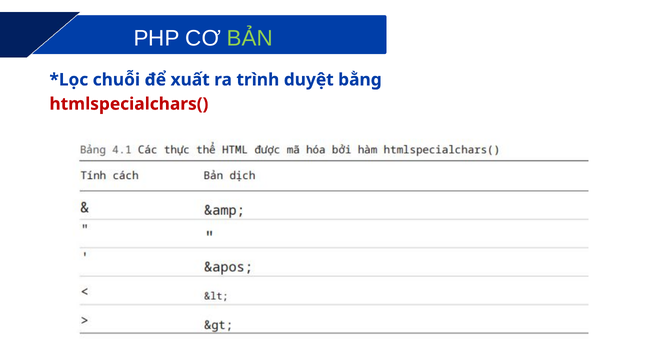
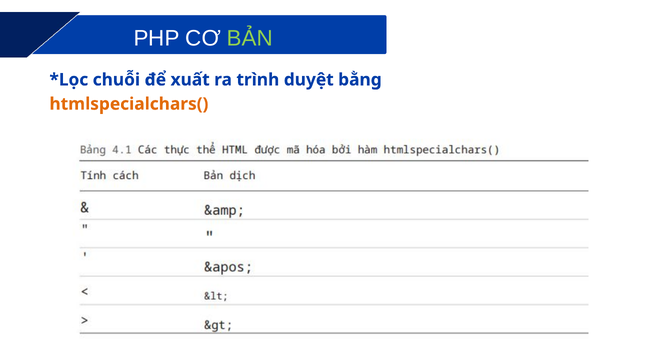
htmlspecialchars( colour: red -> orange
